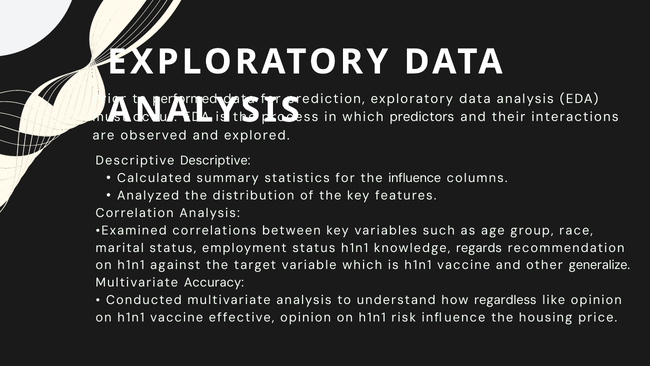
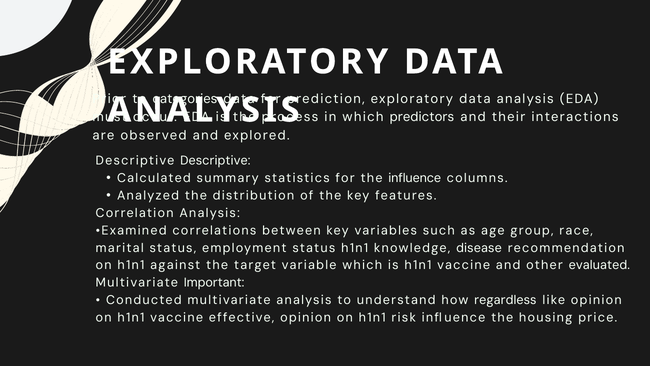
performed: performed -> categories
regards: regards -> disease
generalize: generalize -> evaluated
Accuracy: Accuracy -> Important
